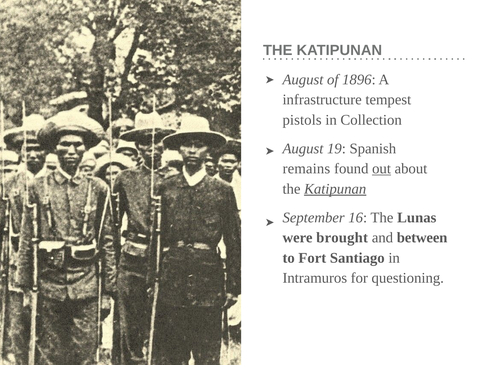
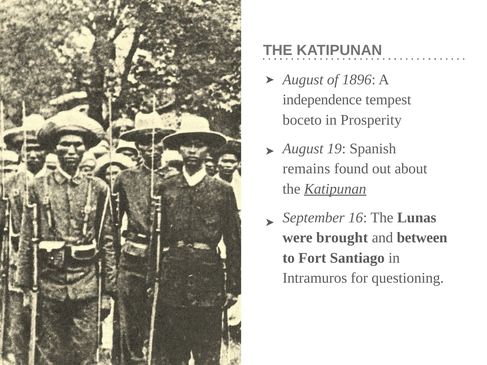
infrastructure: infrastructure -> independence
pistols: pistols -> boceto
Collection: Collection -> Prosperity
out underline: present -> none
